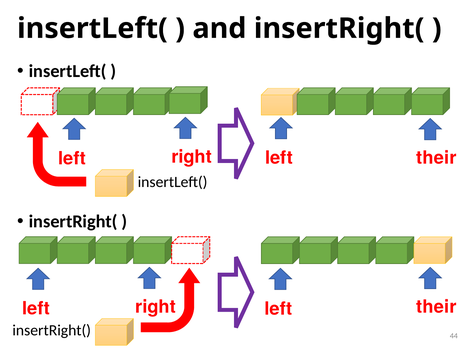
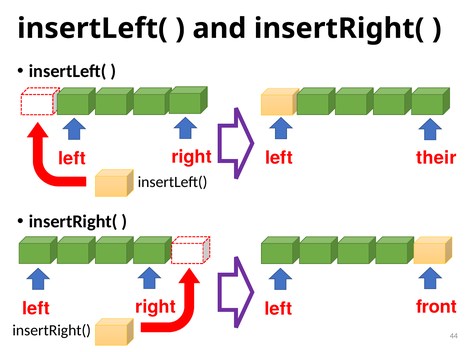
their at (436, 307): their -> front
